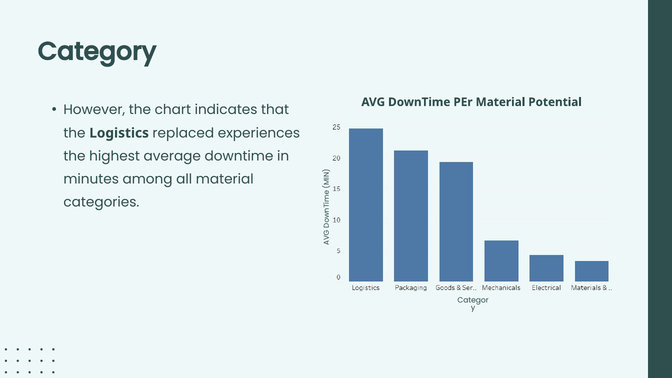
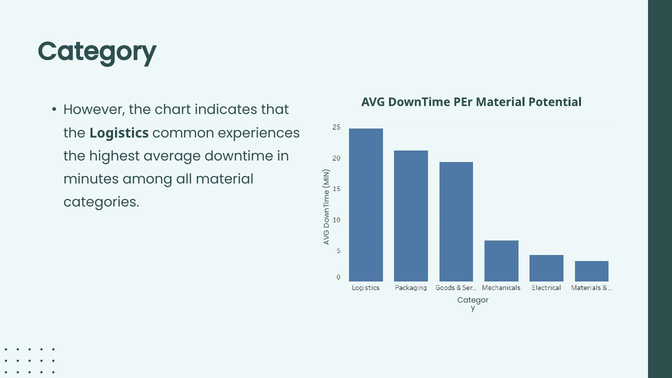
replaced: replaced -> common
